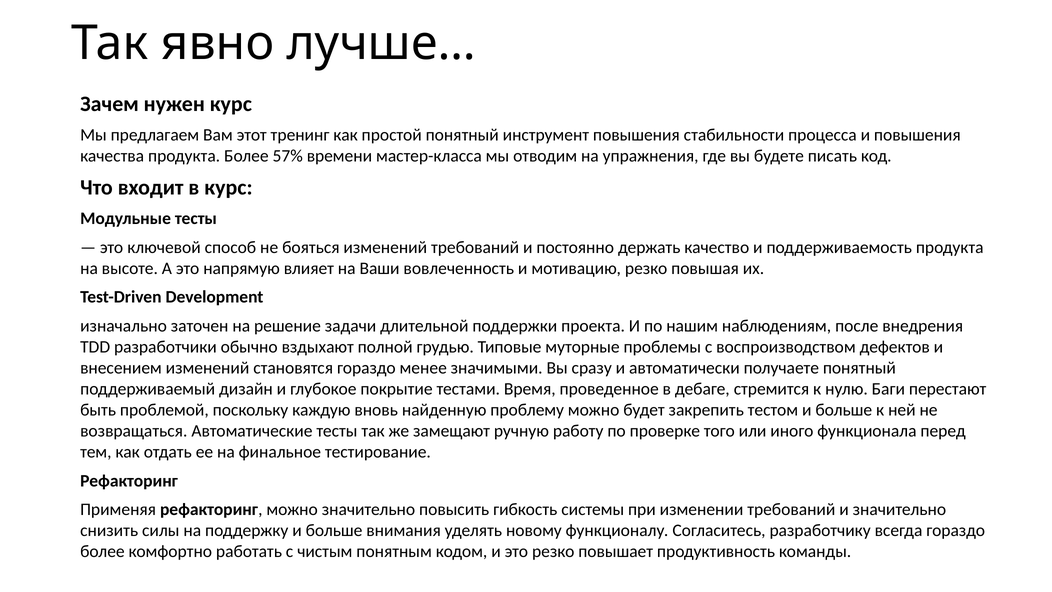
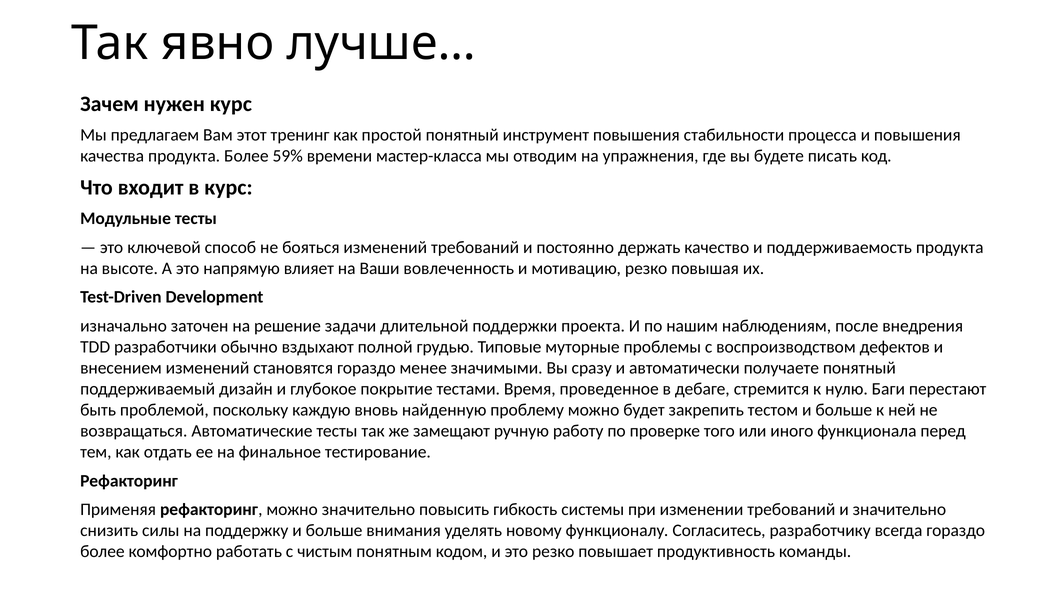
57%: 57% -> 59%
